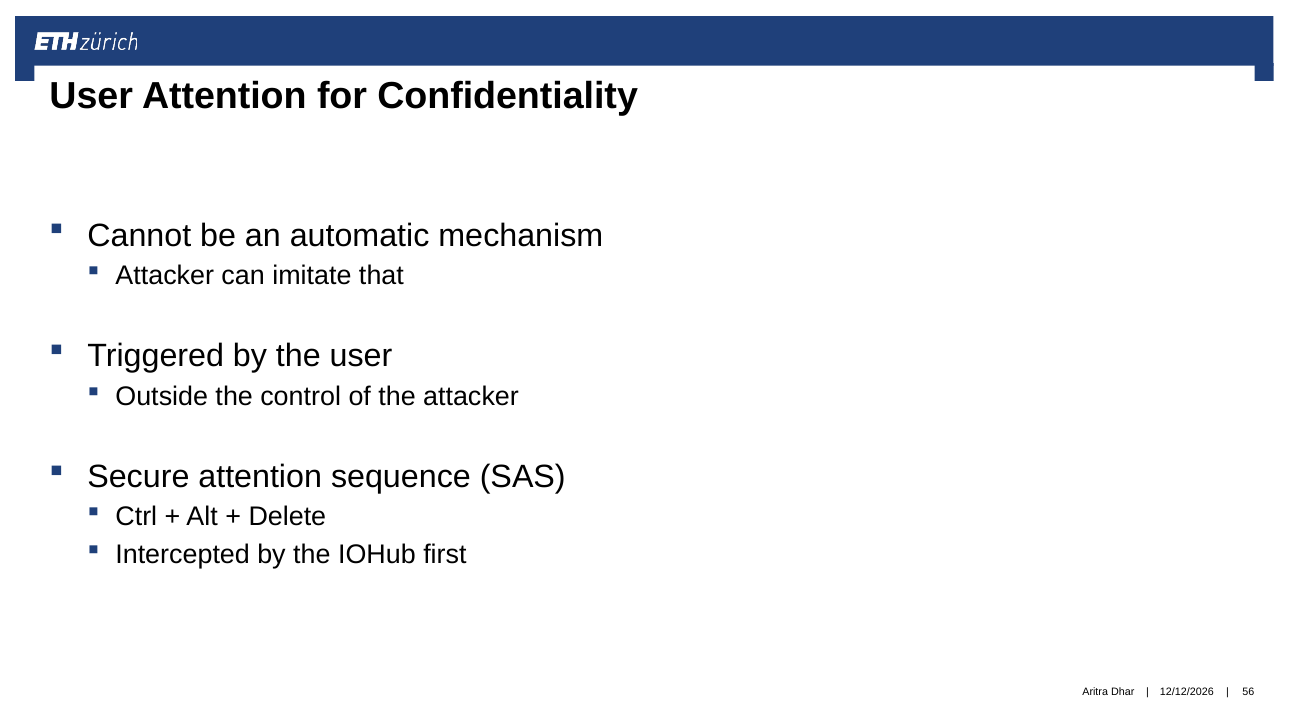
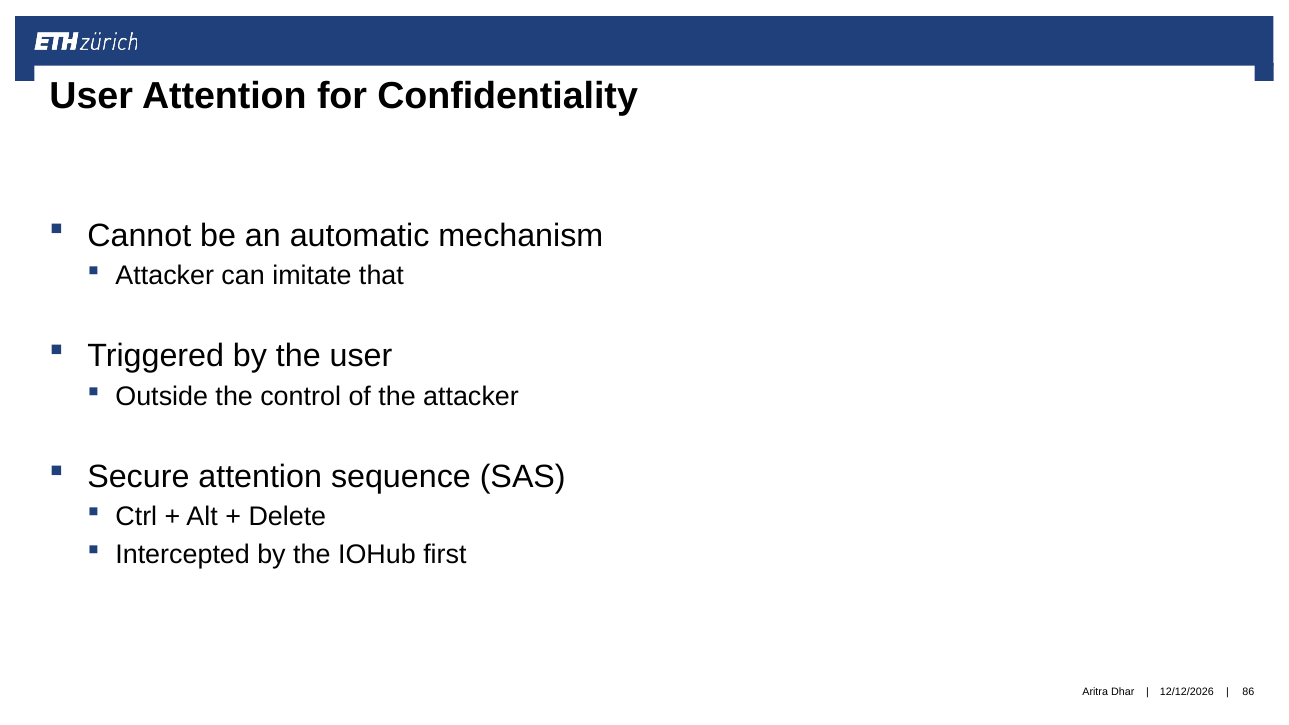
56: 56 -> 86
